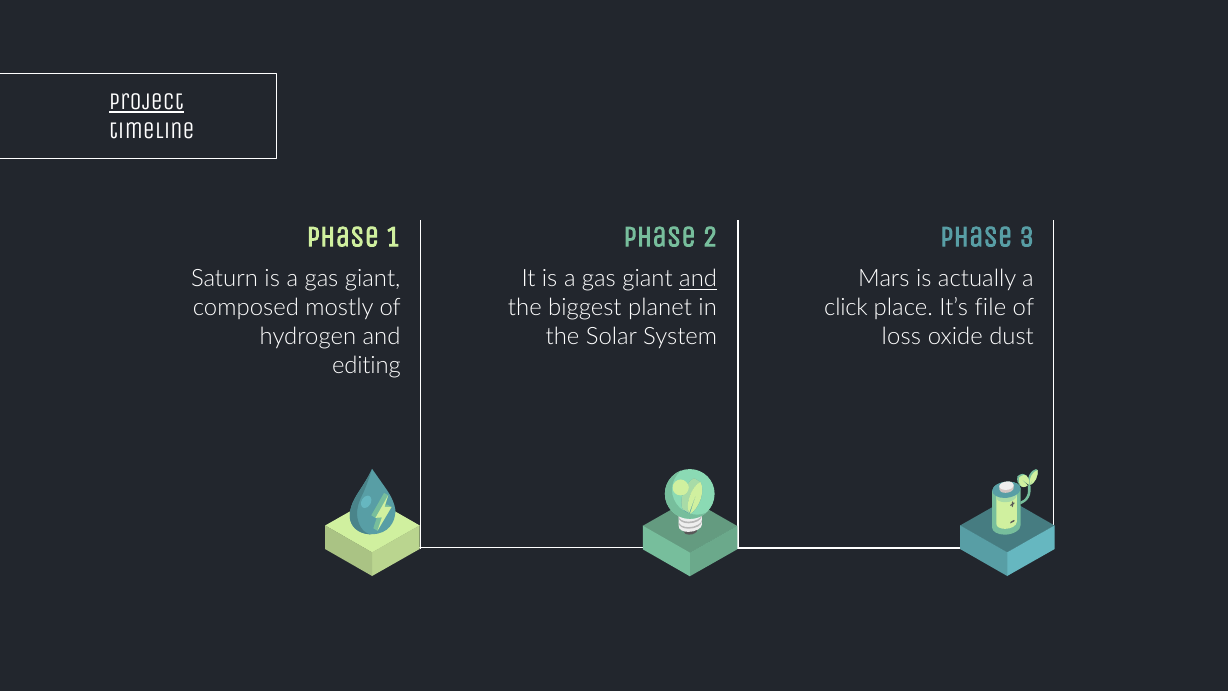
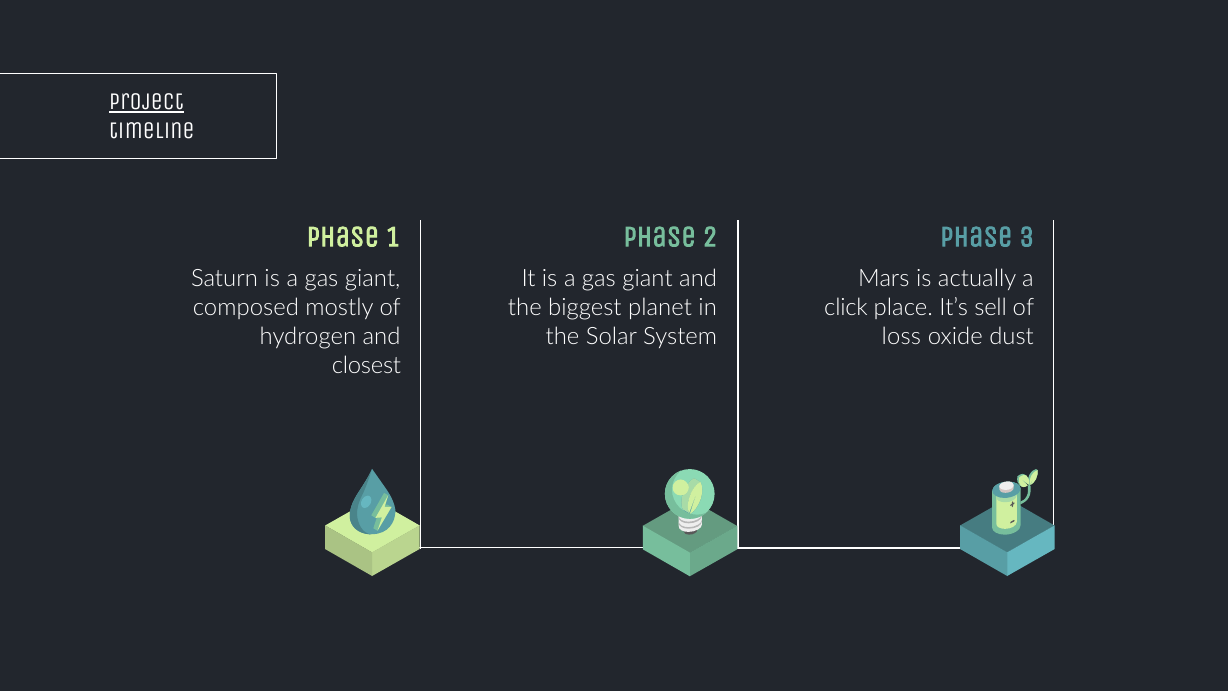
and at (698, 279) underline: present -> none
file: file -> sell
editing: editing -> closest
